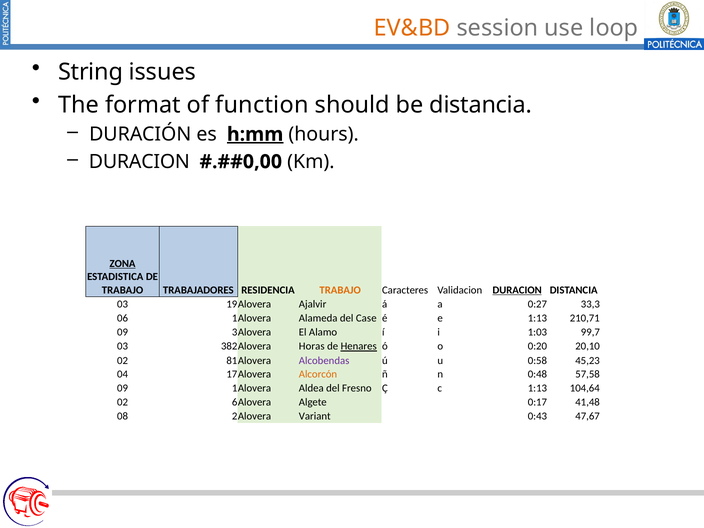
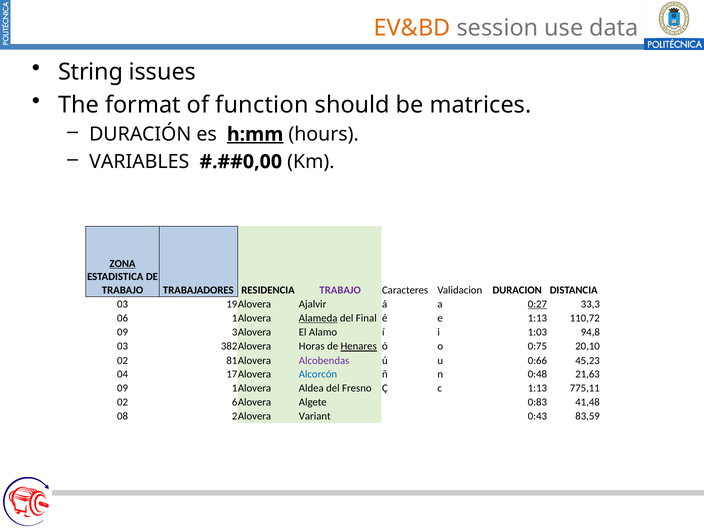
loop: loop -> data
be distancia: distancia -> matrices
DURACION at (139, 162): DURACION -> VARIABLES
TRABAJO at (340, 290) colour: orange -> purple
DURACION at (517, 290) underline: present -> none
0:27 underline: none -> present
Alameda underline: none -> present
Case: Case -> Final
210,71: 210,71 -> 110,72
99,7: 99,7 -> 94,8
0:20: 0:20 -> 0:75
0:58: 0:58 -> 0:66
Alcorcón colour: orange -> blue
57,58: 57,58 -> 21,63
104,64: 104,64 -> 775,11
0:17: 0:17 -> 0:83
47,67: 47,67 -> 83,59
